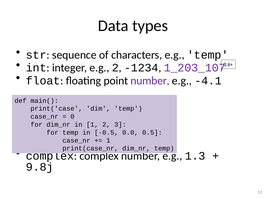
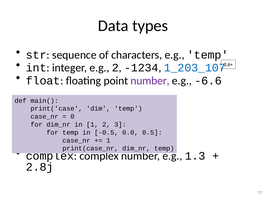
1_203_107 colour: purple -> blue
-4.1: -4.1 -> -6.6
9.8j: 9.8j -> 2.8j
